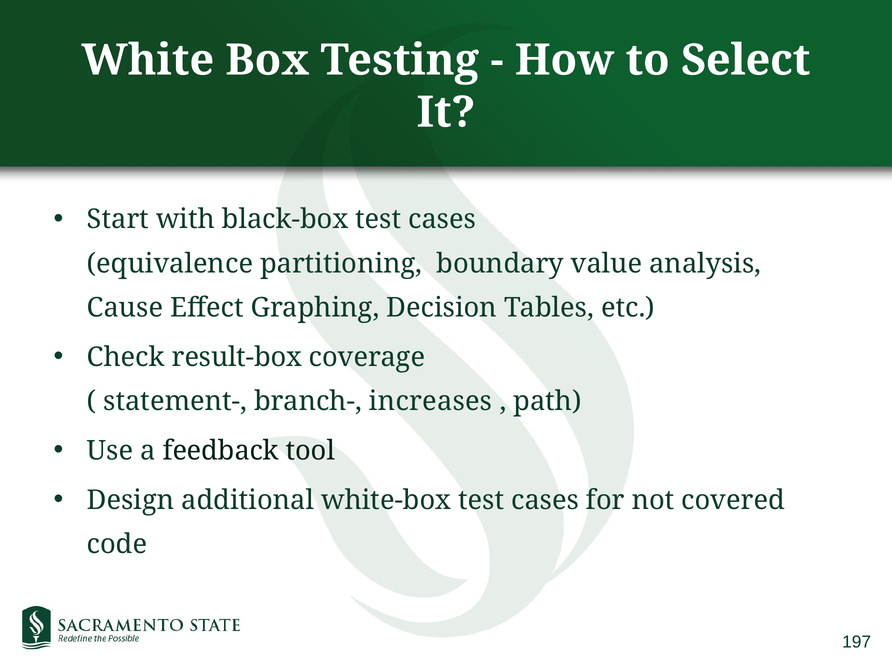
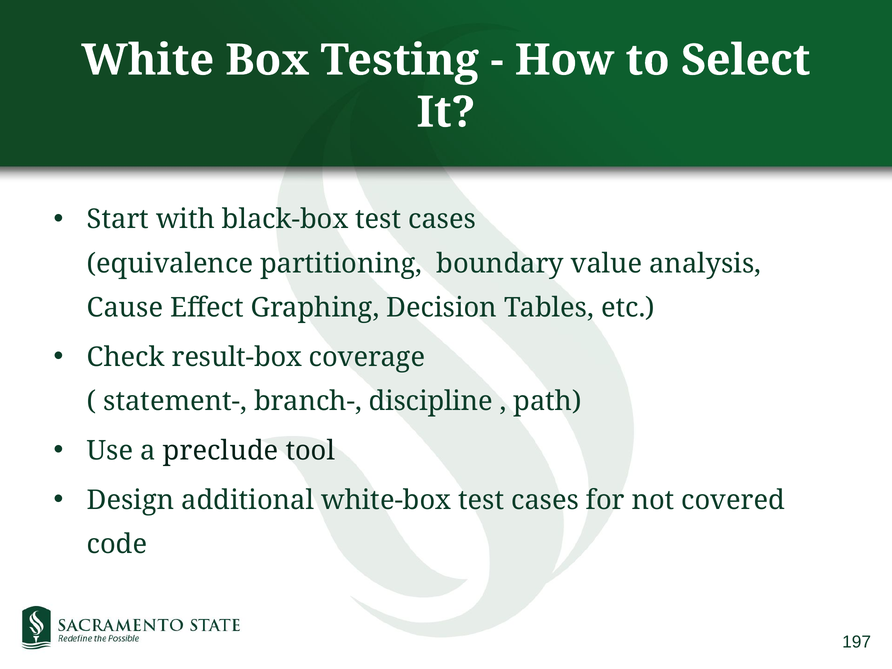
increases: increases -> discipline
feedback: feedback -> preclude
